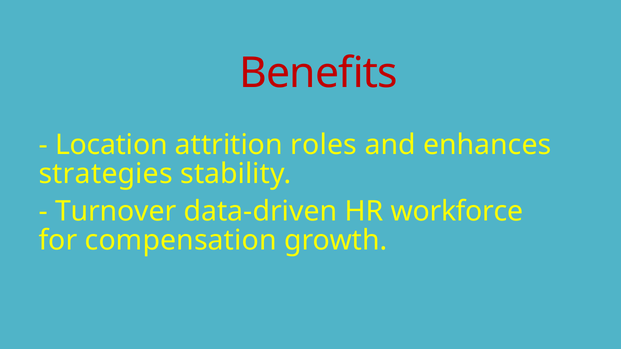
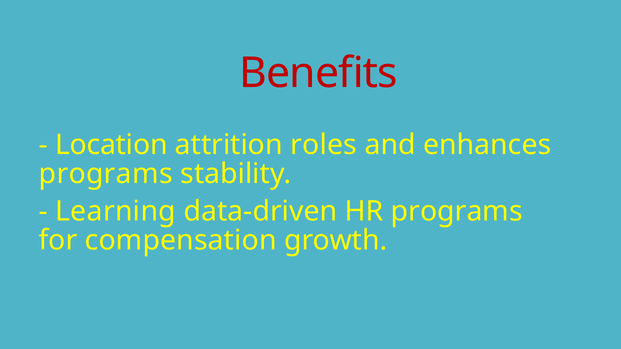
strategies at (106, 174): strategies -> programs
Turnover: Turnover -> Learning
HR workforce: workforce -> programs
